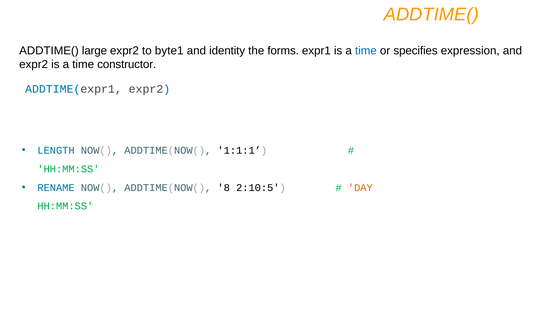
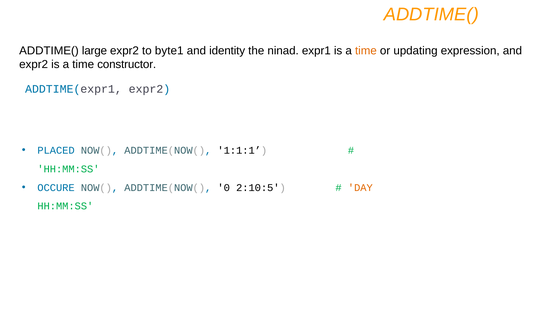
forms: forms -> ninad
time at (366, 51) colour: blue -> orange
specifies: specifies -> updating
LENGTH: LENGTH -> PLACED
RENAME: RENAME -> OCCURE
8: 8 -> 0
